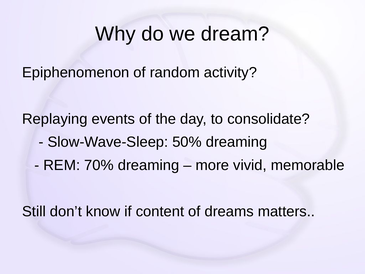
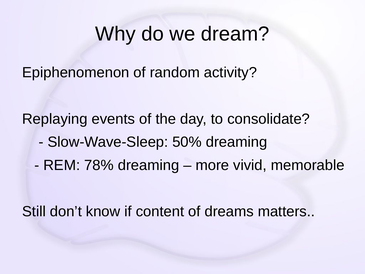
70%: 70% -> 78%
